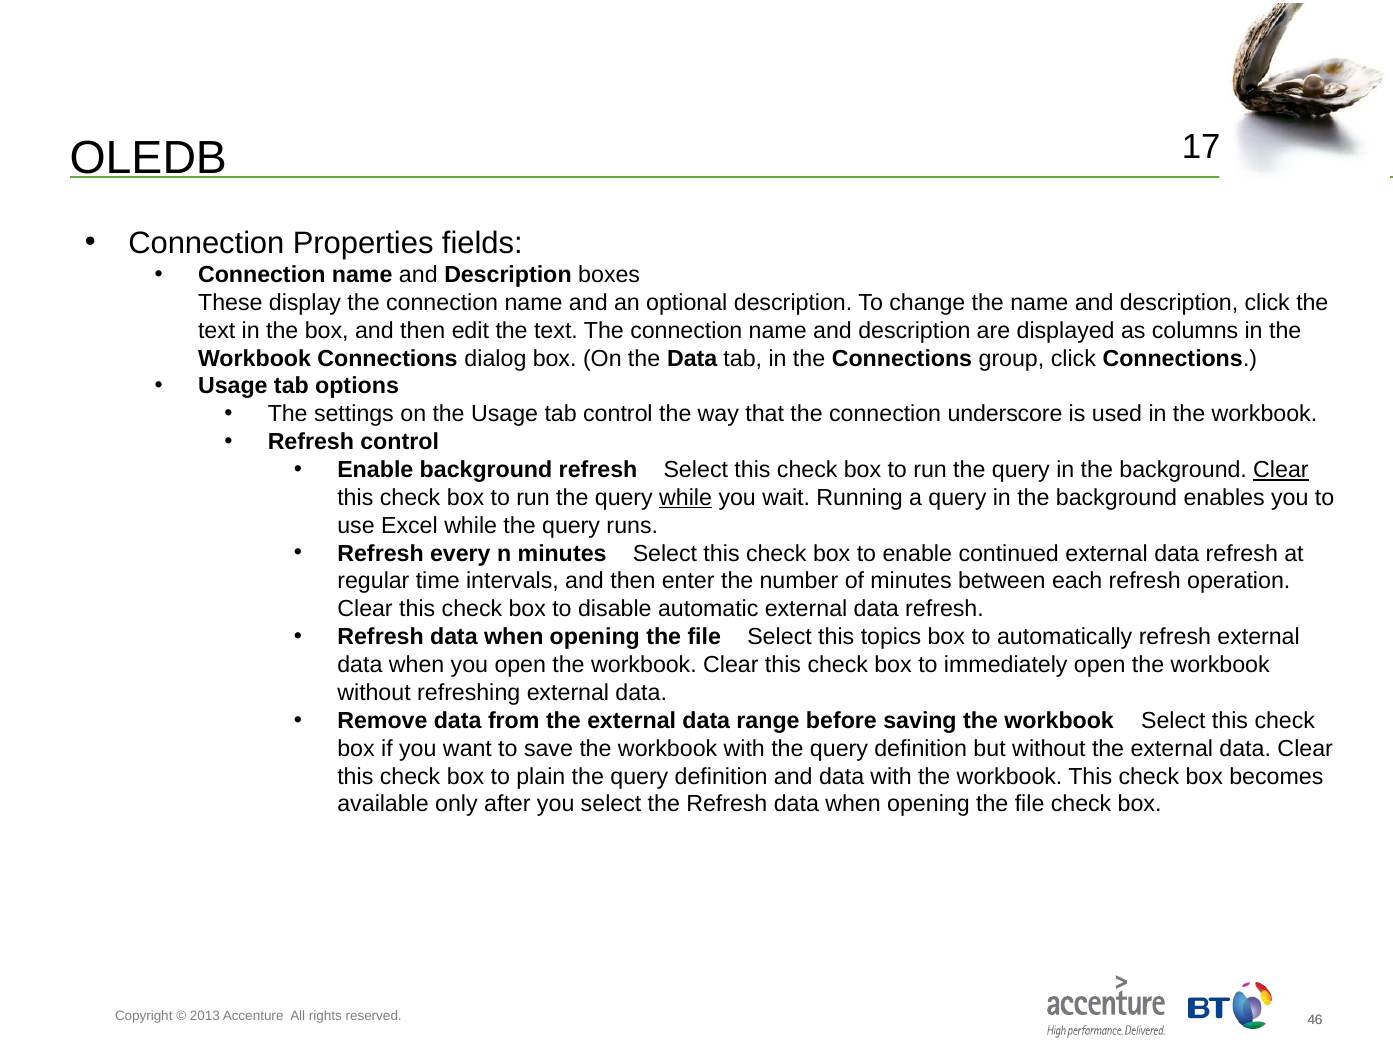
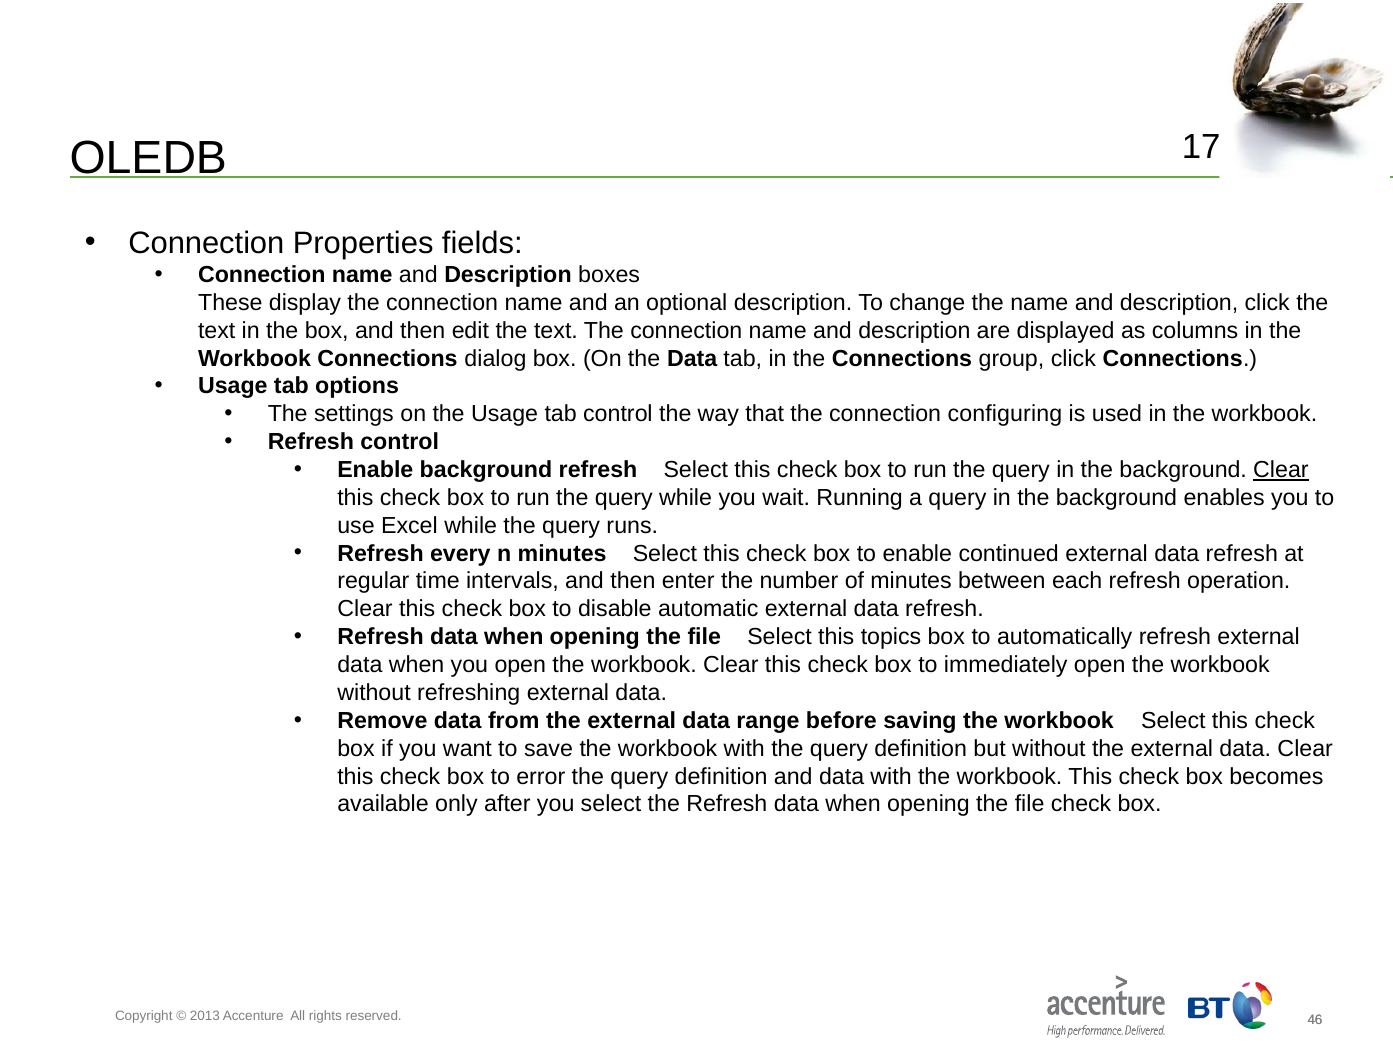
underscore: underscore -> configuring
while at (686, 498) underline: present -> none
plain: plain -> error
